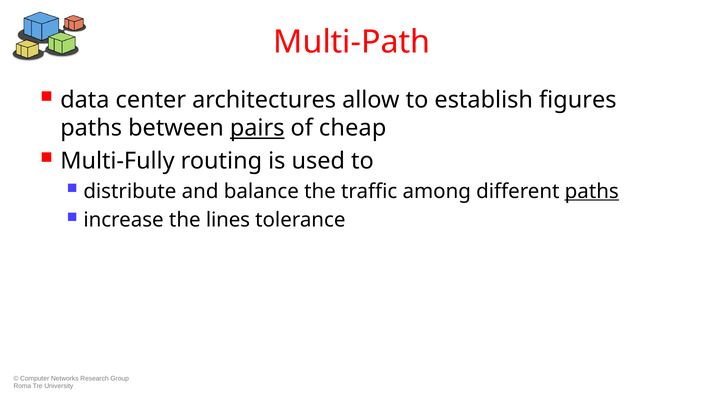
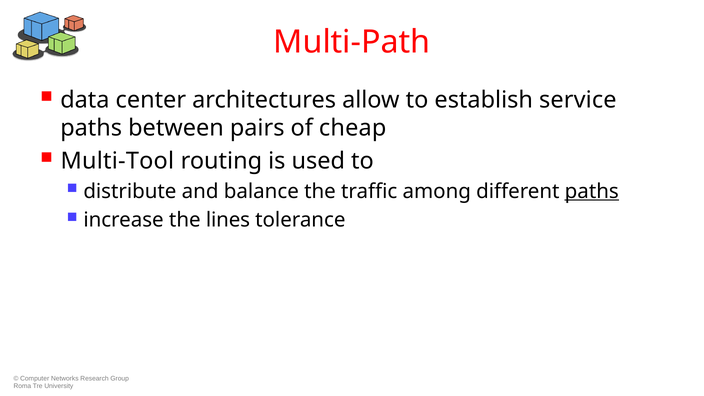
figures: figures -> service
pairs underline: present -> none
Multi-Fully: Multi-Fully -> Multi-Tool
